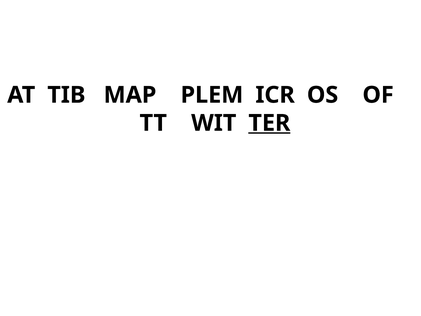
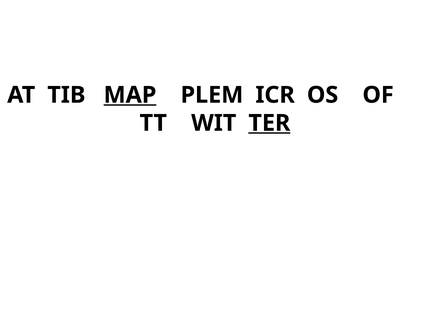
MAP underline: none -> present
